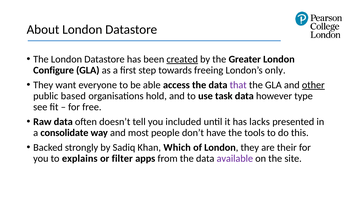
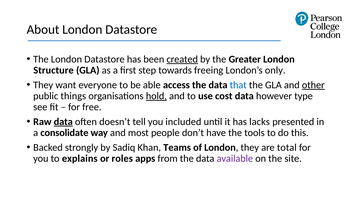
Configure: Configure -> Structure
that colour: purple -> blue
based: based -> things
hold underline: none -> present
task: task -> cost
data at (63, 122) underline: none -> present
Which: Which -> Teams
their: their -> total
filter: filter -> roles
